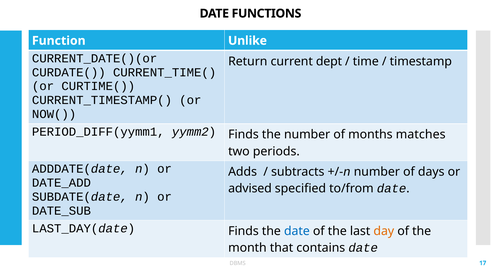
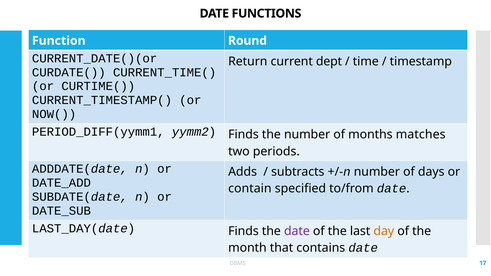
Unlike: Unlike -> Round
advised: advised -> contain
date at (297, 231) colour: blue -> purple
